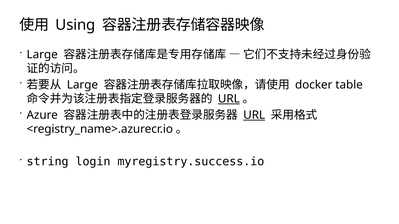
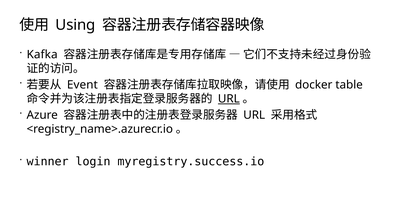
Large at (42, 55): Large -> Kafka
Large at (82, 85): Large -> Event
URL at (254, 115) underline: present -> none
string: string -> winner
